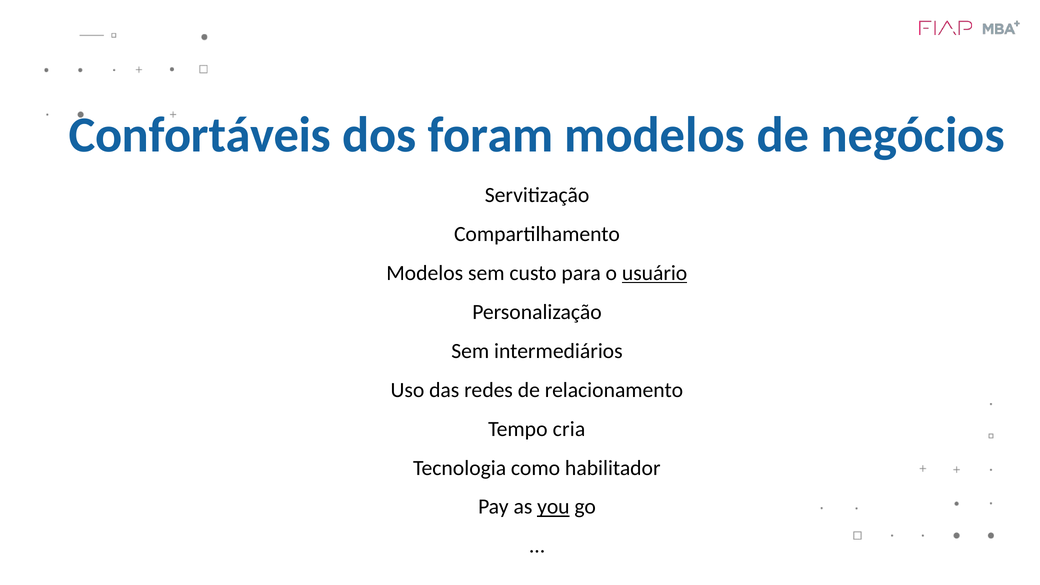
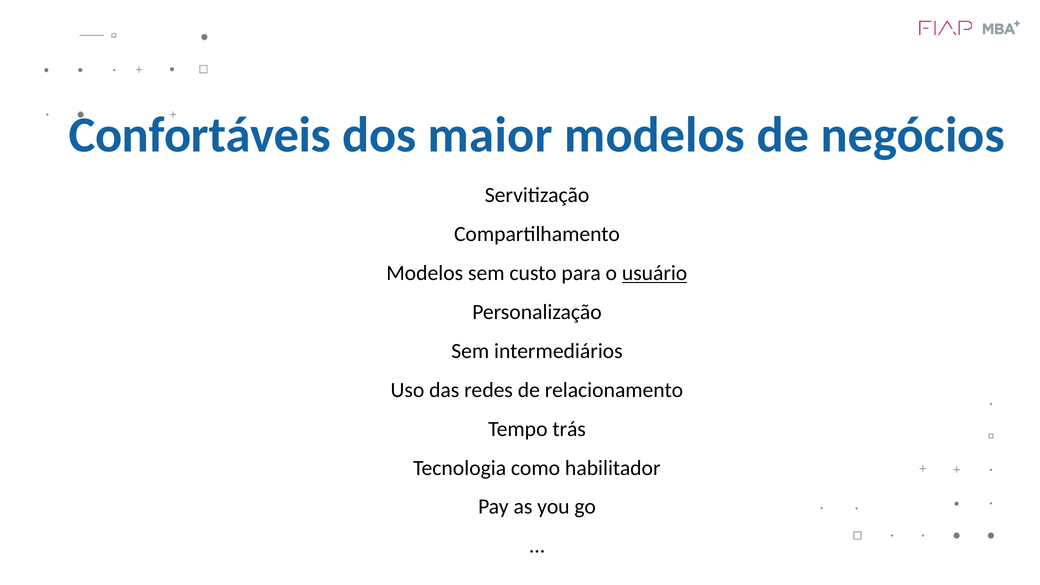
foram: foram -> maior
cria: cria -> trás
you underline: present -> none
